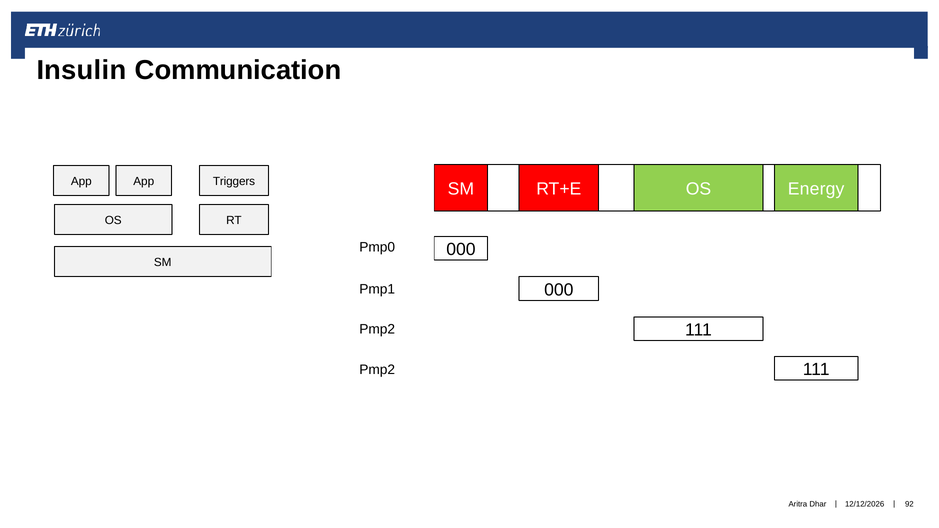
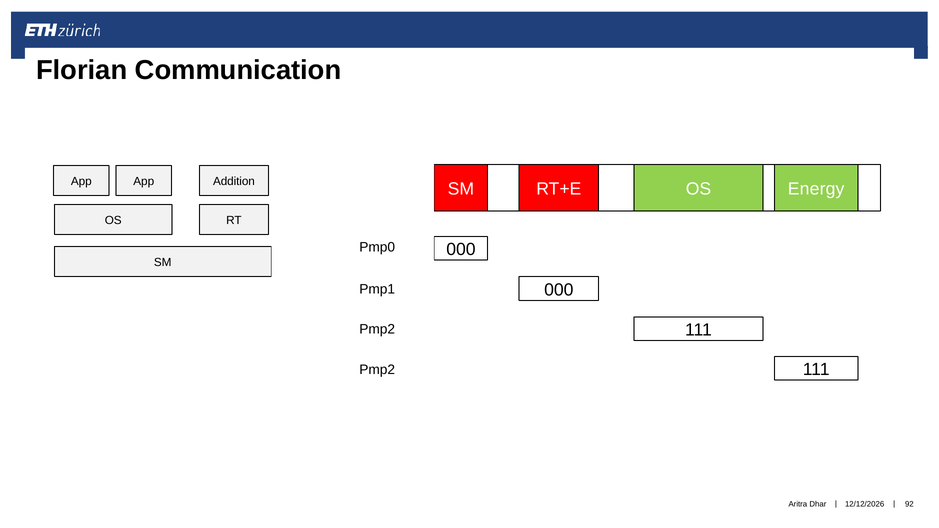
Insulin: Insulin -> Florian
Triggers: Triggers -> Addition
